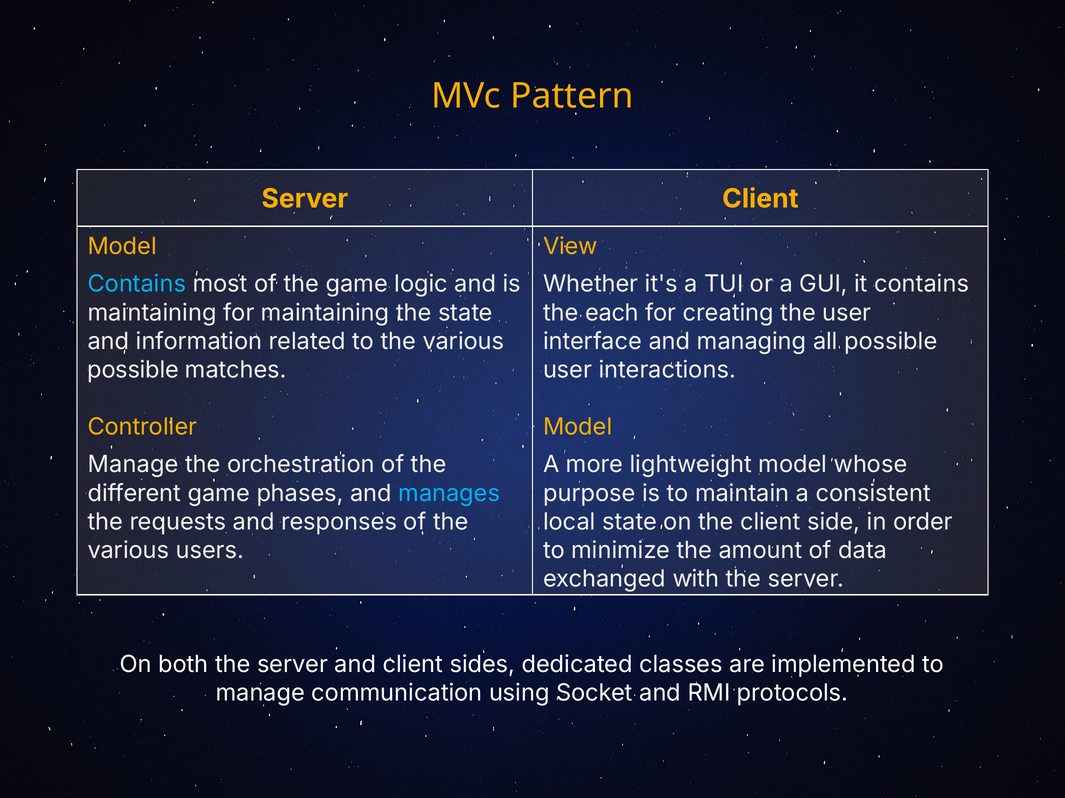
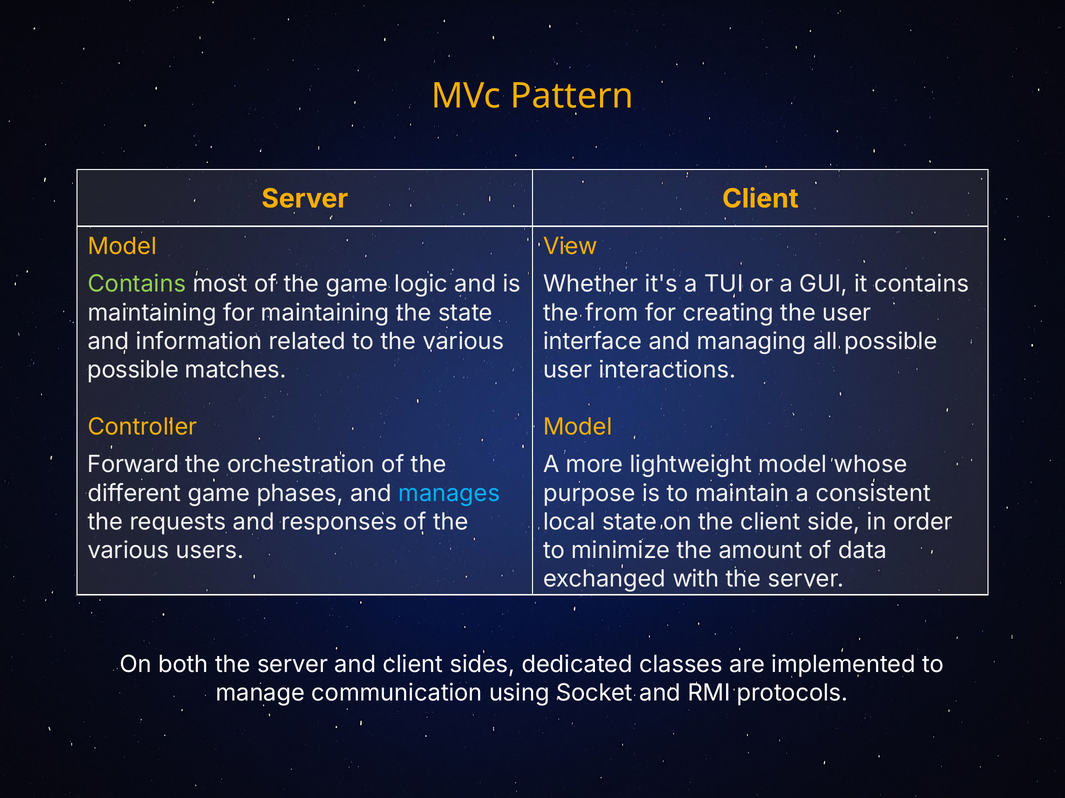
Contains at (137, 284) colour: light blue -> light green
each: each -> from
Manage at (133, 465): Manage -> Forward
